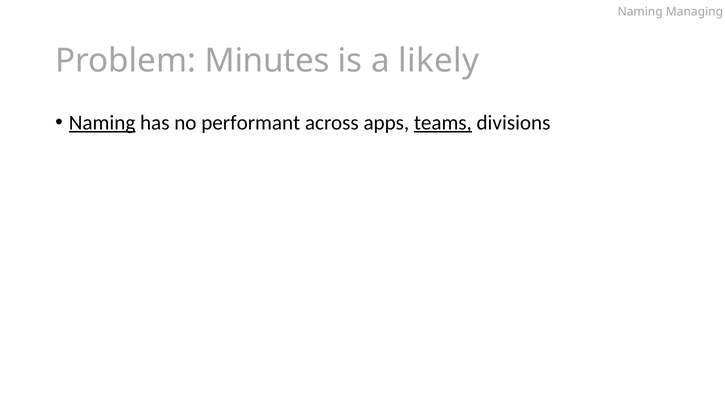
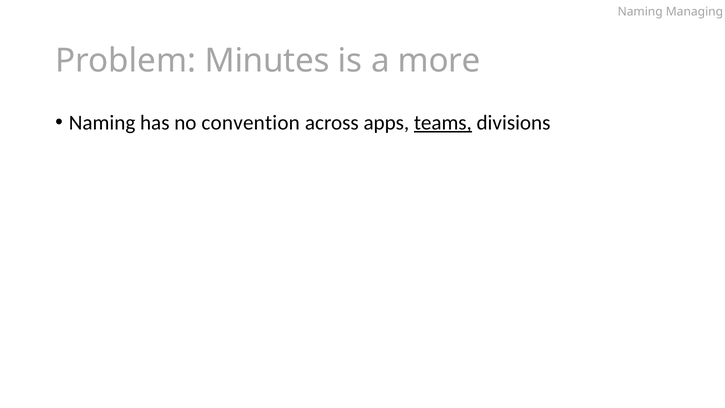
likely: likely -> more
Naming at (102, 123) underline: present -> none
performant: performant -> convention
